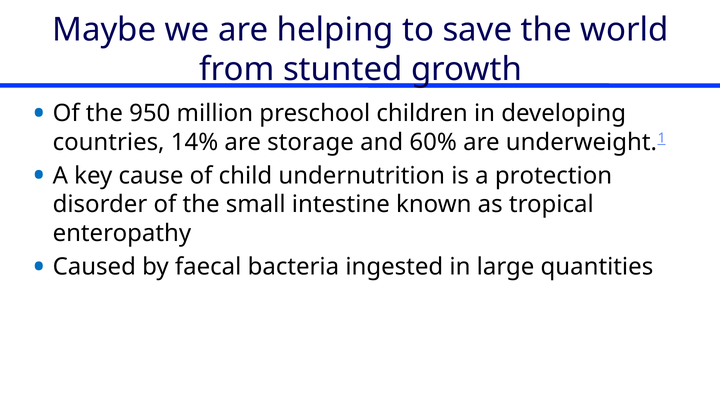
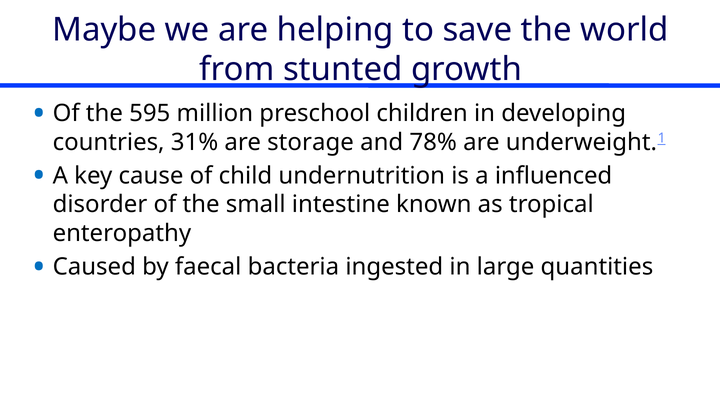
950: 950 -> 595
14%: 14% -> 31%
60%: 60% -> 78%
protection: protection -> influenced
